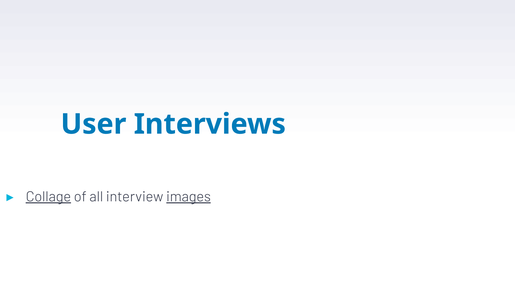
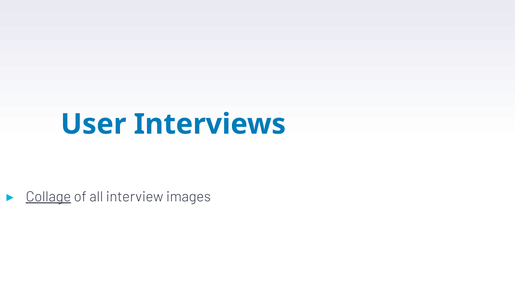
images underline: present -> none
